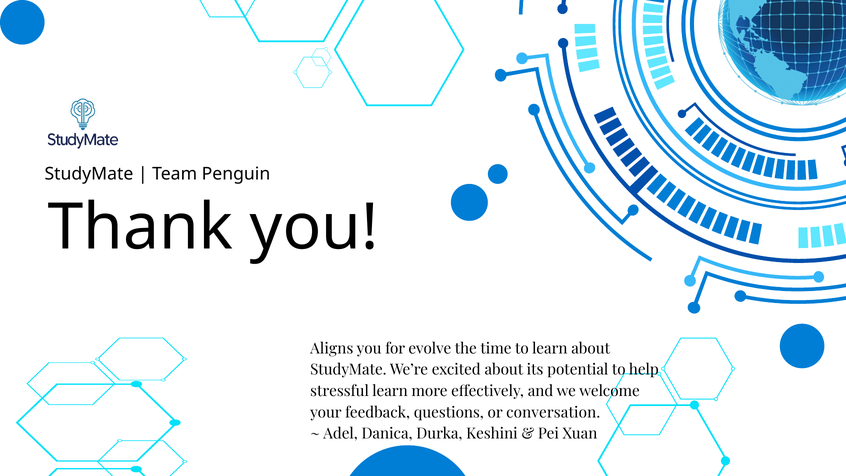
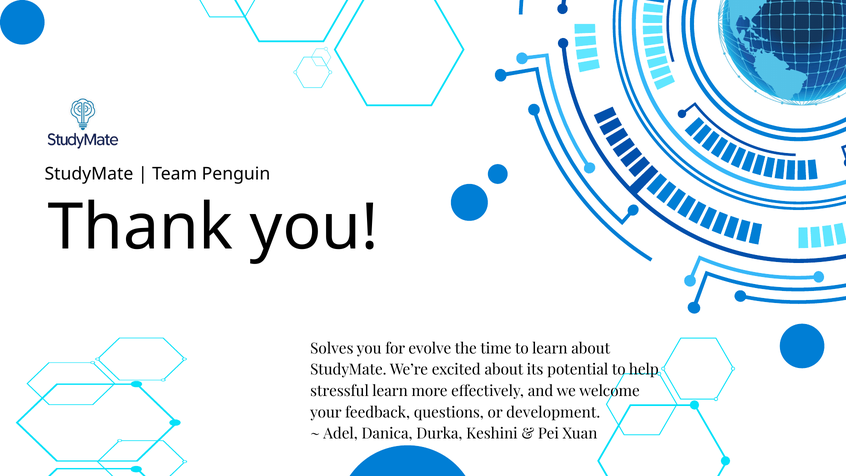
Aligns: Aligns -> Solves
conversation: conversation -> development
